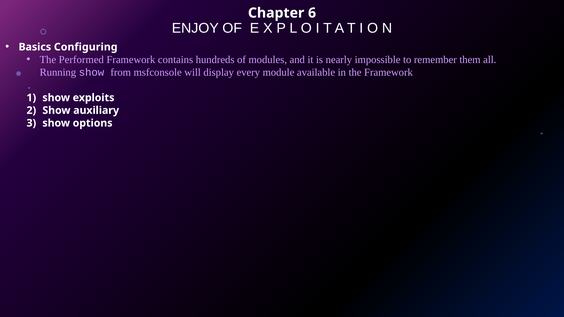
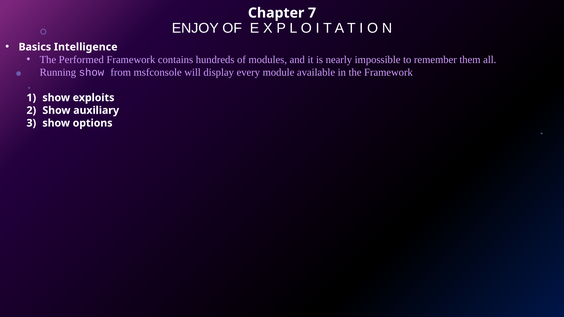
6: 6 -> 7
Configuring: Configuring -> Intelligence
